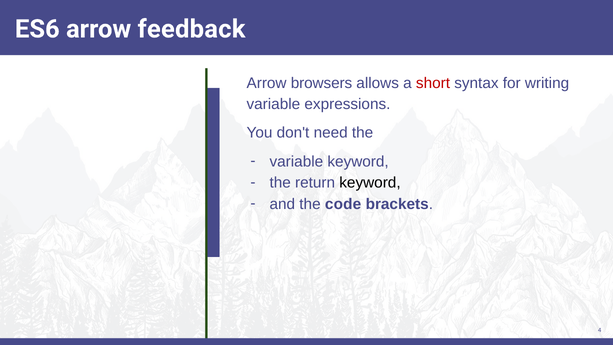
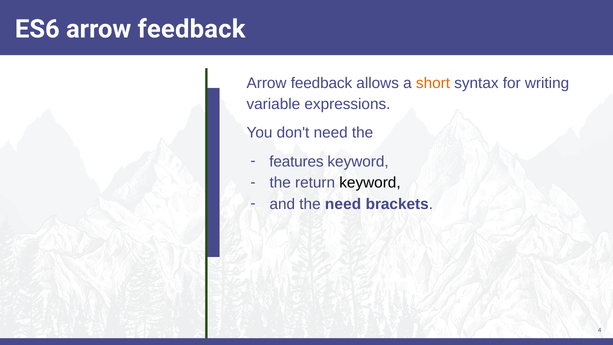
browsers at (321, 83): browsers -> feedback
short colour: red -> orange
variable at (296, 162): variable -> features
the code: code -> need
